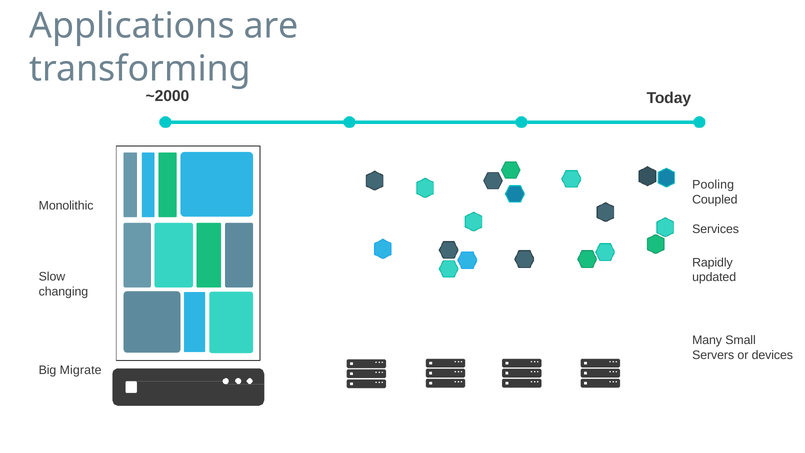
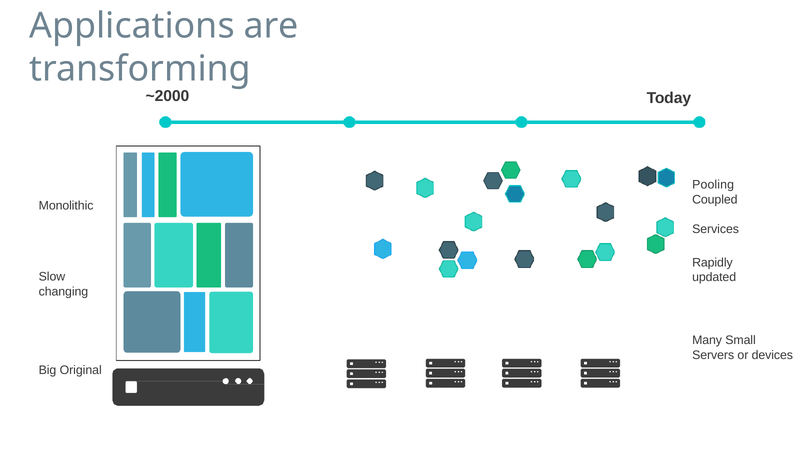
Migrate: Migrate -> Original
